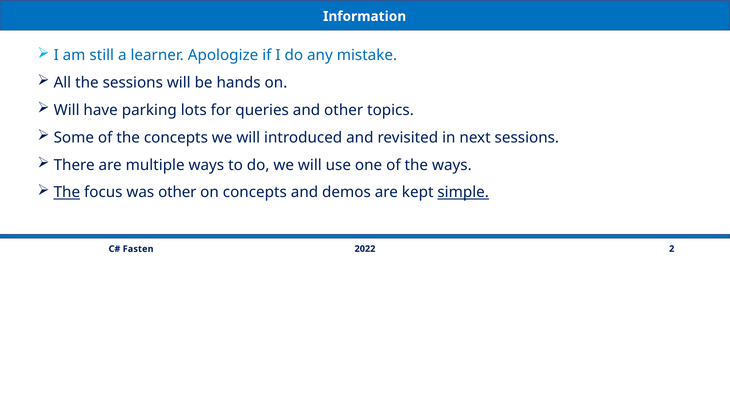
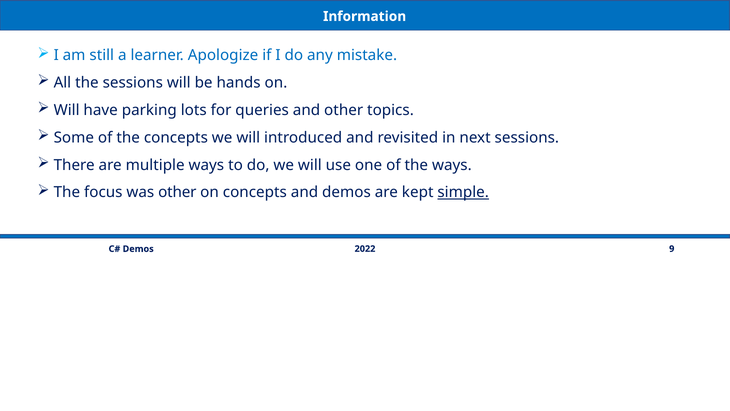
The at (67, 192) underline: present -> none
2: 2 -> 9
Fasten at (138, 249): Fasten -> Demos
